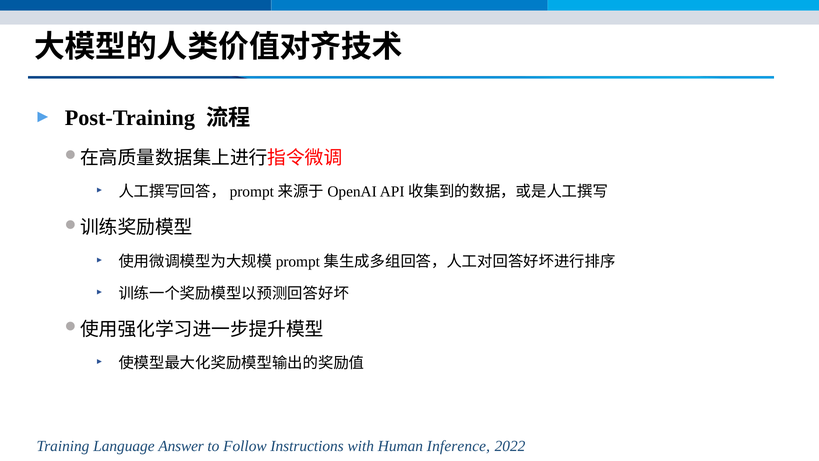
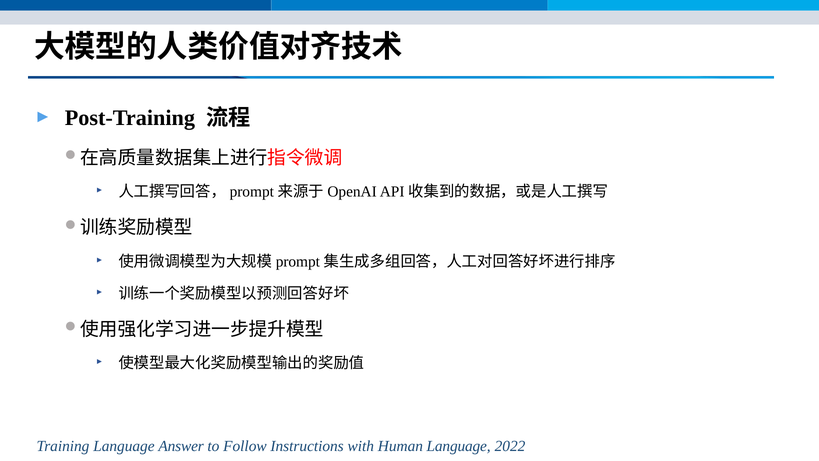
Human Inference: Inference -> Language
